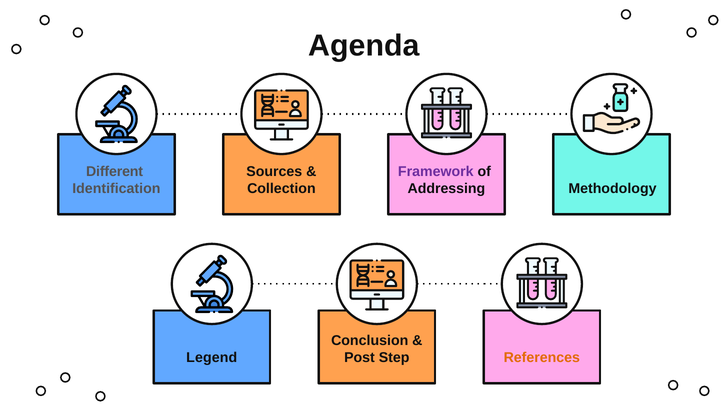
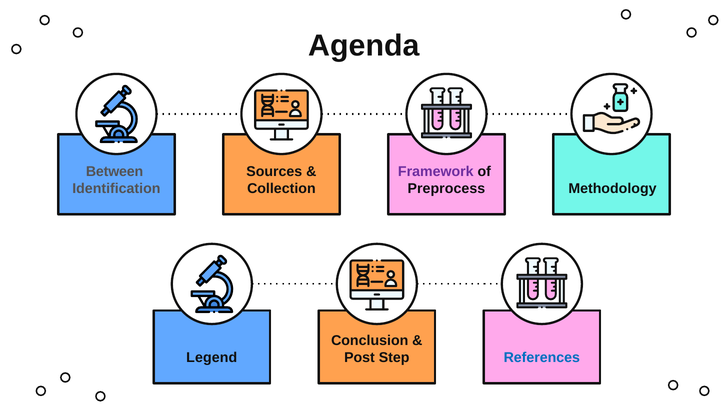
Different: Different -> Between
Addressing: Addressing -> Preprocess
References colour: orange -> blue
